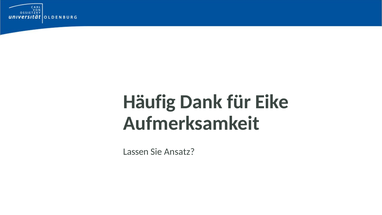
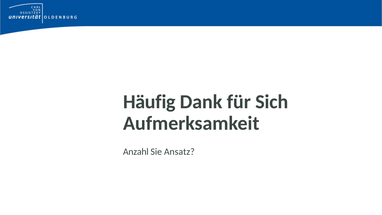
Eike: Eike -> Sich
Lassen: Lassen -> Anzahl
